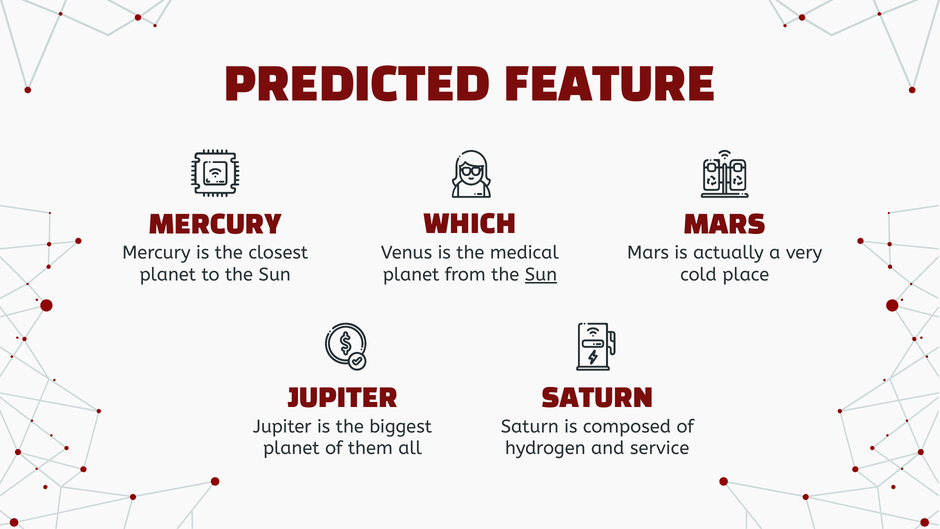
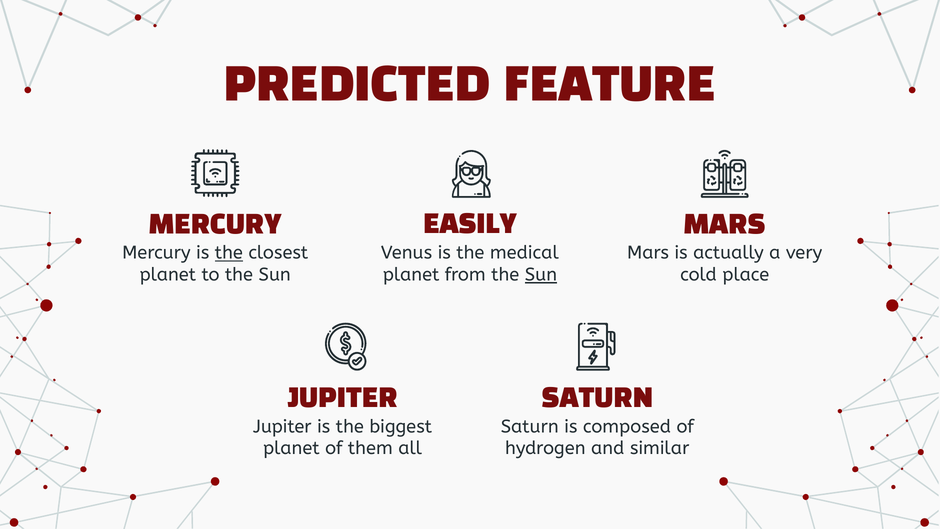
WHICH: WHICH -> EASILY
the at (229, 253) underline: none -> present
service: service -> similar
